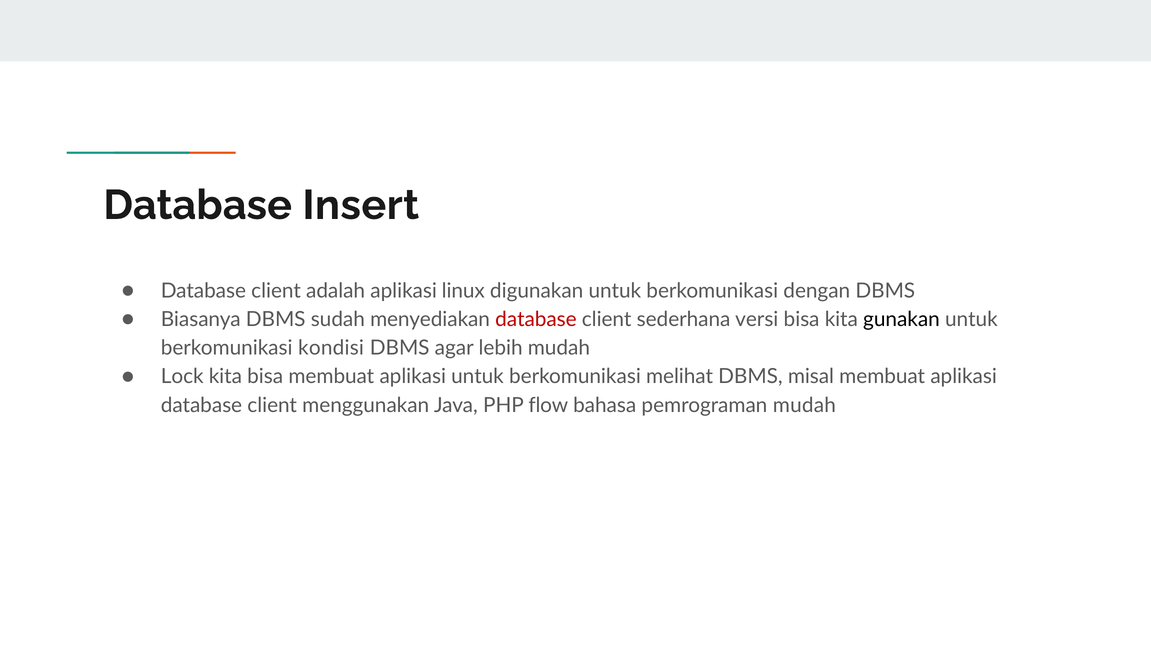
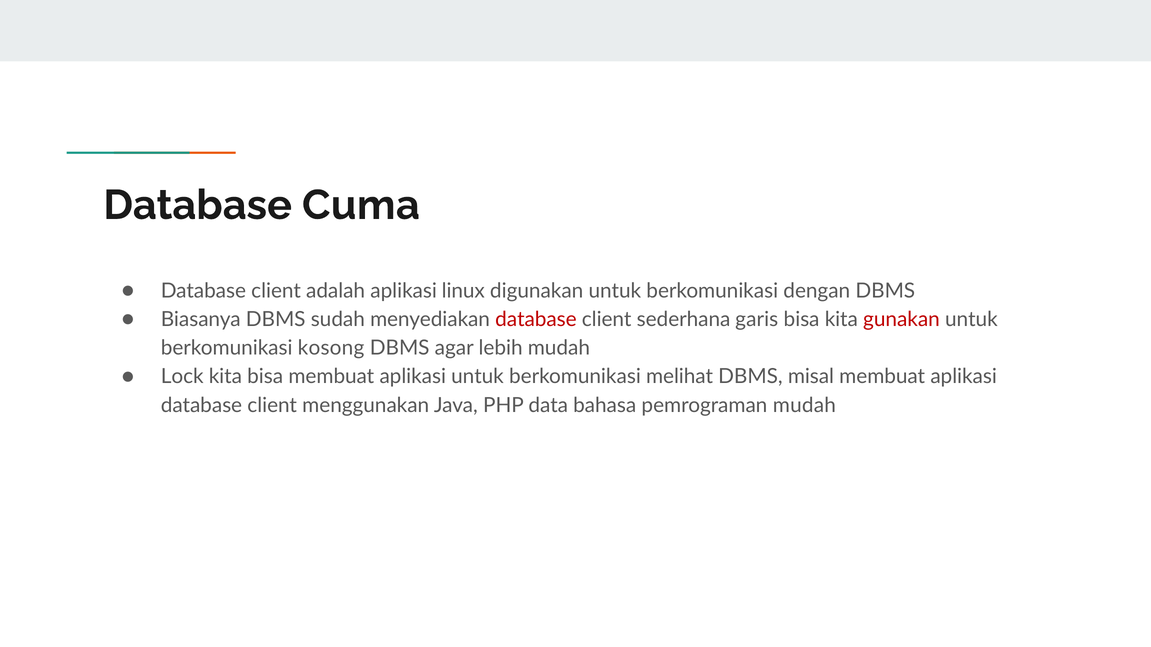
Insert: Insert -> Cuma
versi: versi -> garis
gunakan colour: black -> red
kondisi: kondisi -> kosong
flow: flow -> data
